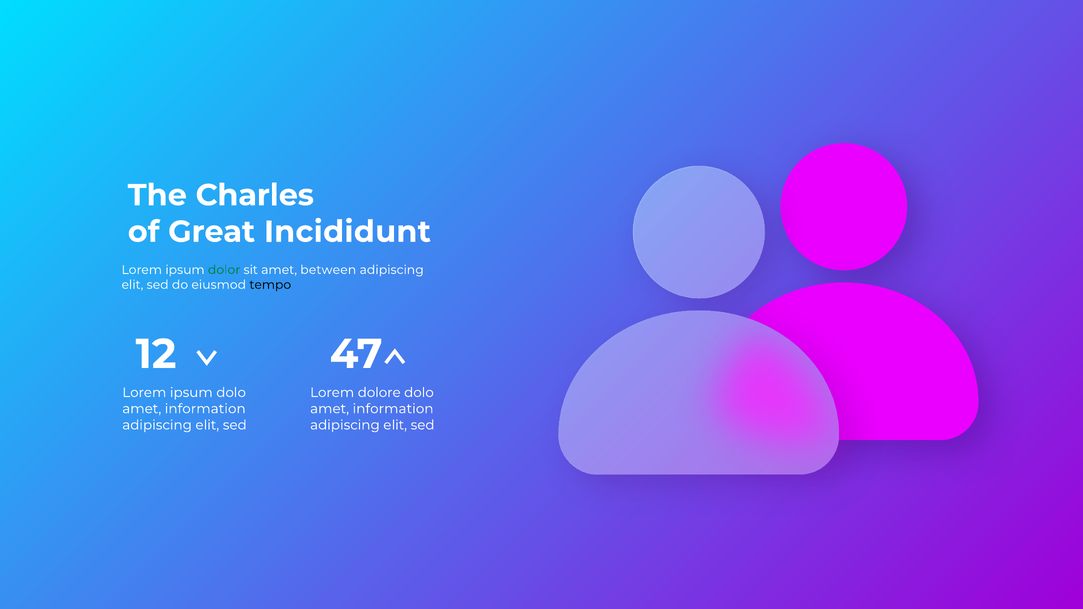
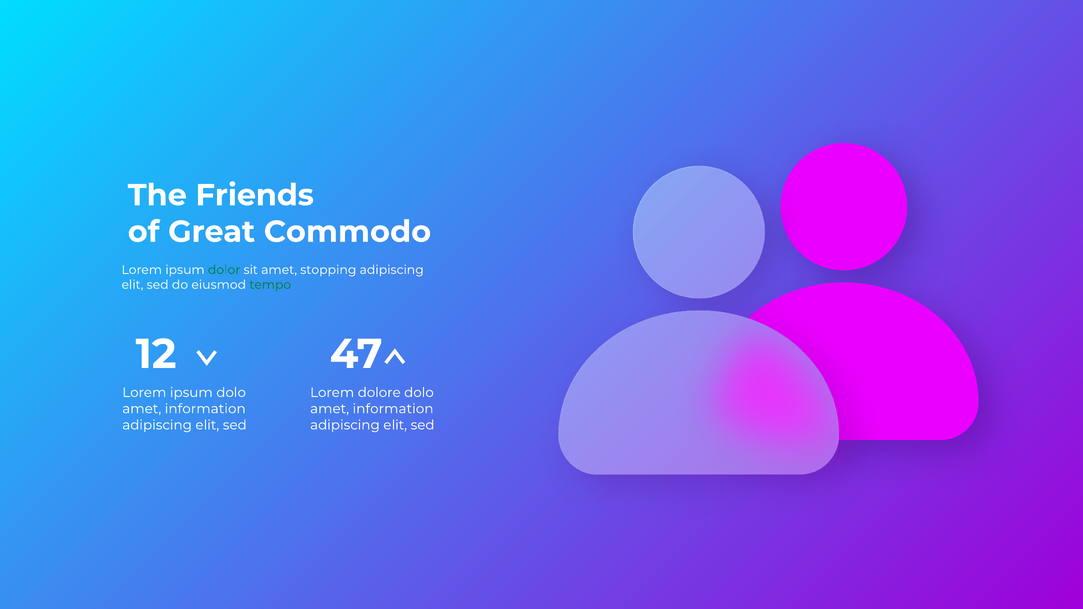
Charles: Charles -> Friends
Incididunt: Incididunt -> Commodo
between: between -> stopping
tempo colour: black -> green
